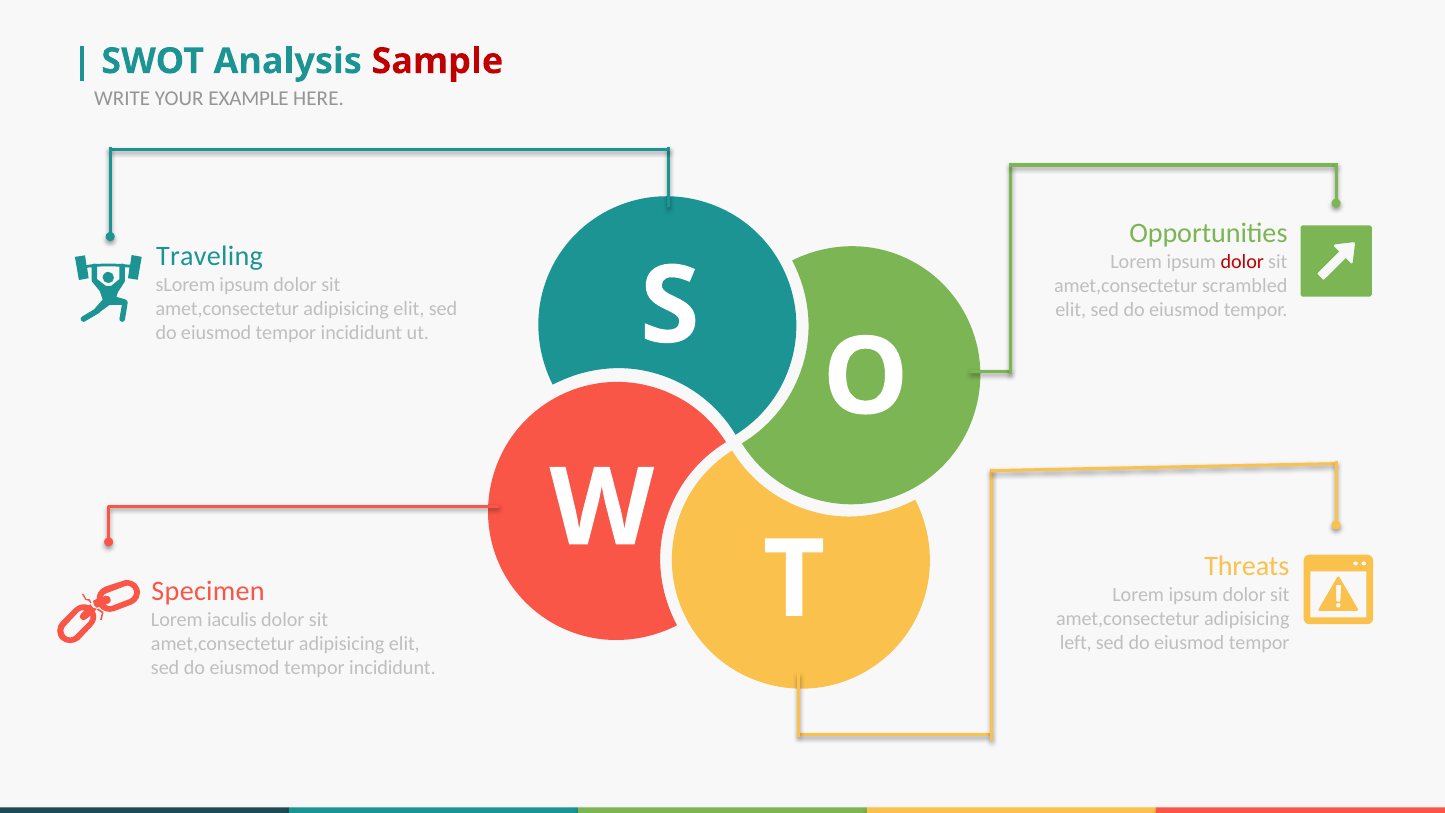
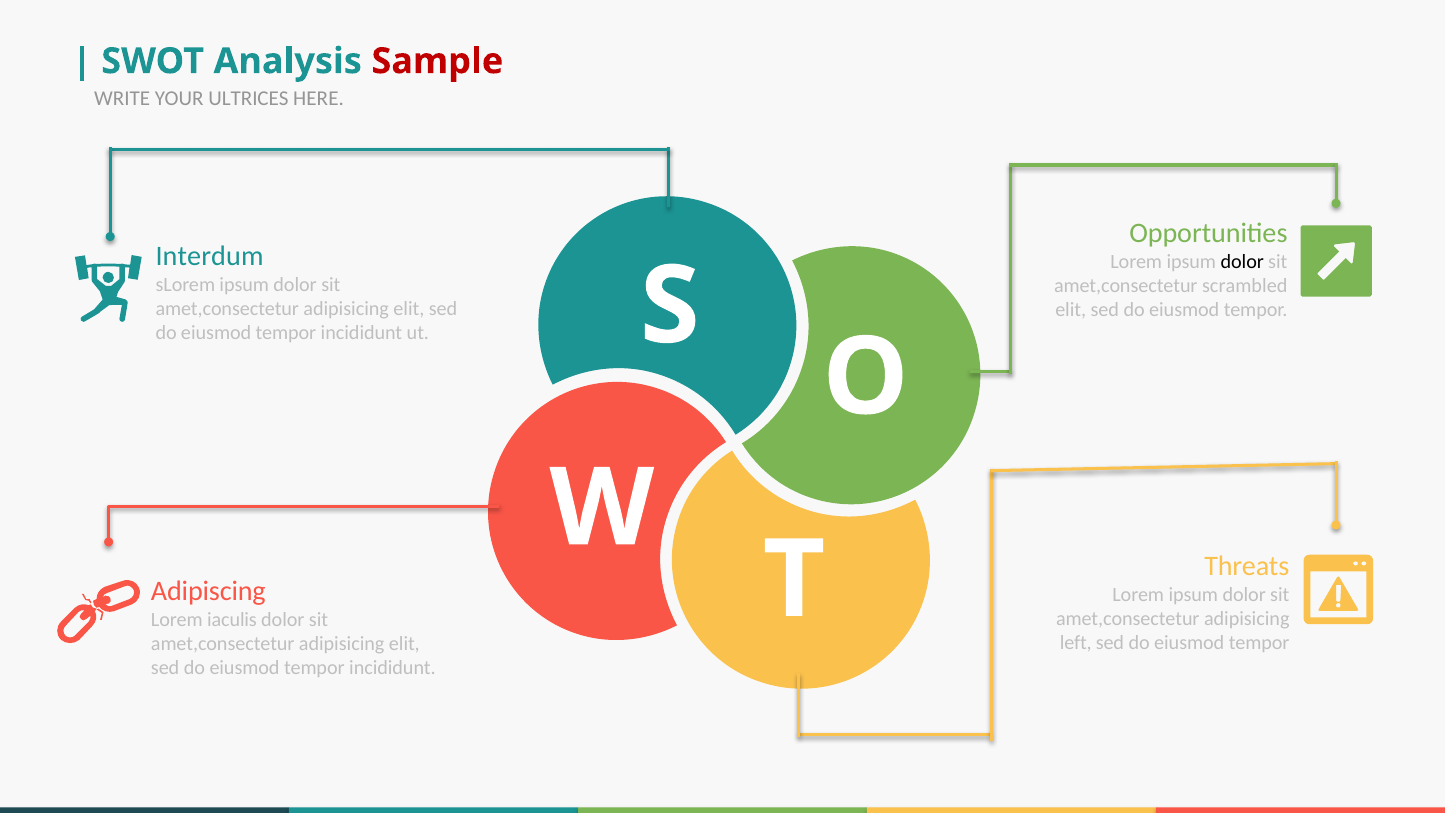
EXAMPLE: EXAMPLE -> ULTRICES
Traveling: Traveling -> Interdum
dolor at (1242, 262) colour: red -> black
Specimen: Specimen -> Adipiscing
